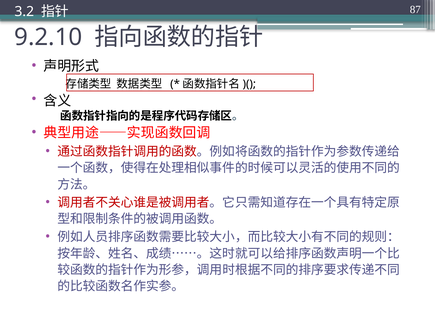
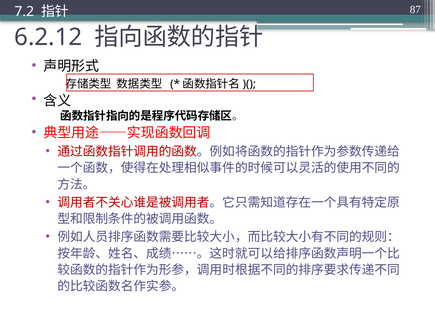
3.2: 3.2 -> 7.2
9.2.10: 9.2.10 -> 6.2.12
